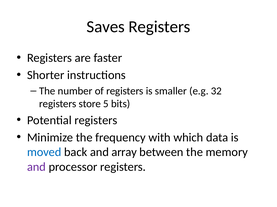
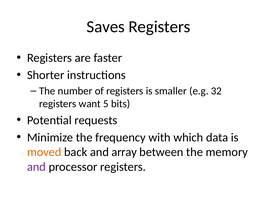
store: store -> want
Potential registers: registers -> requests
moved colour: blue -> orange
